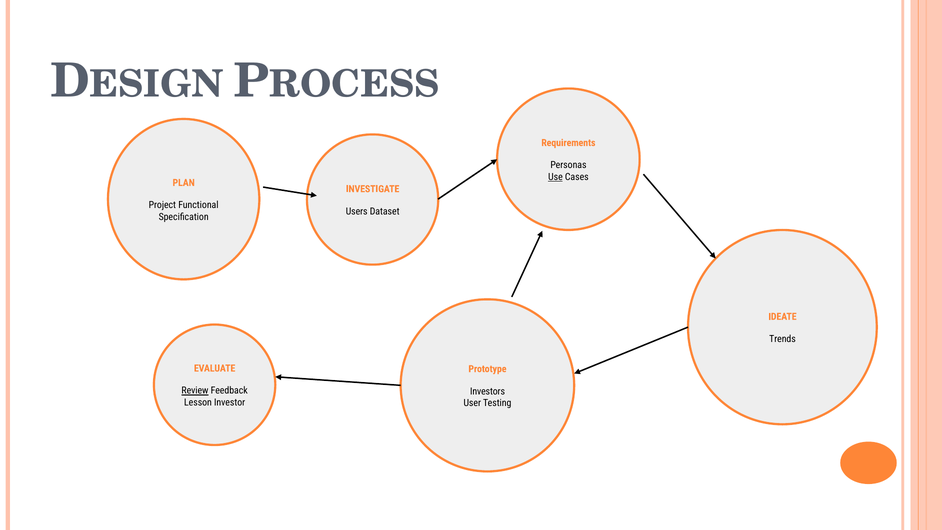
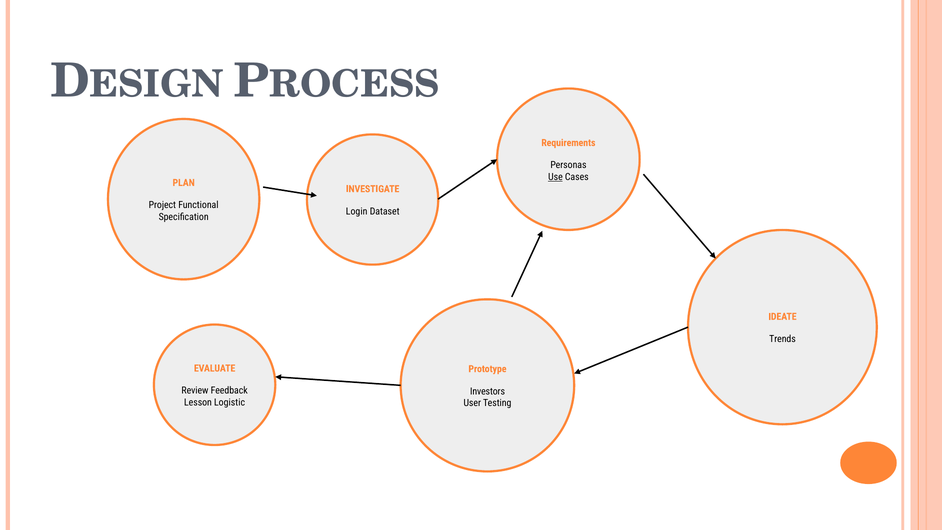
Users: Users -> Login
Review underline: present -> none
Investor: Investor -> Logistic
